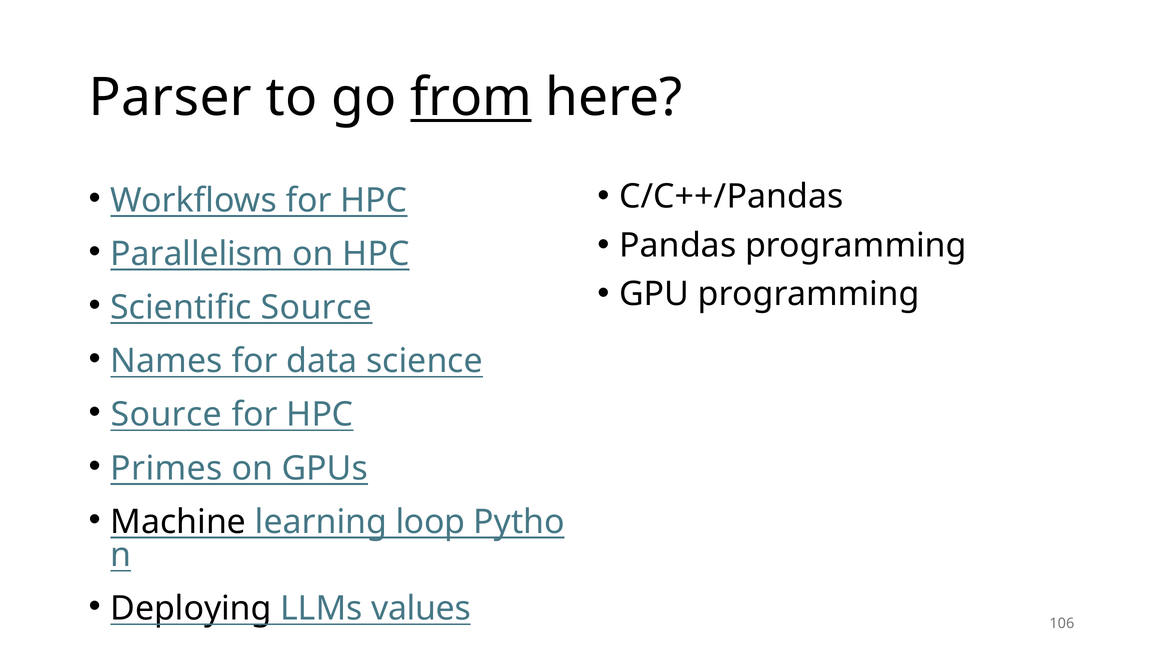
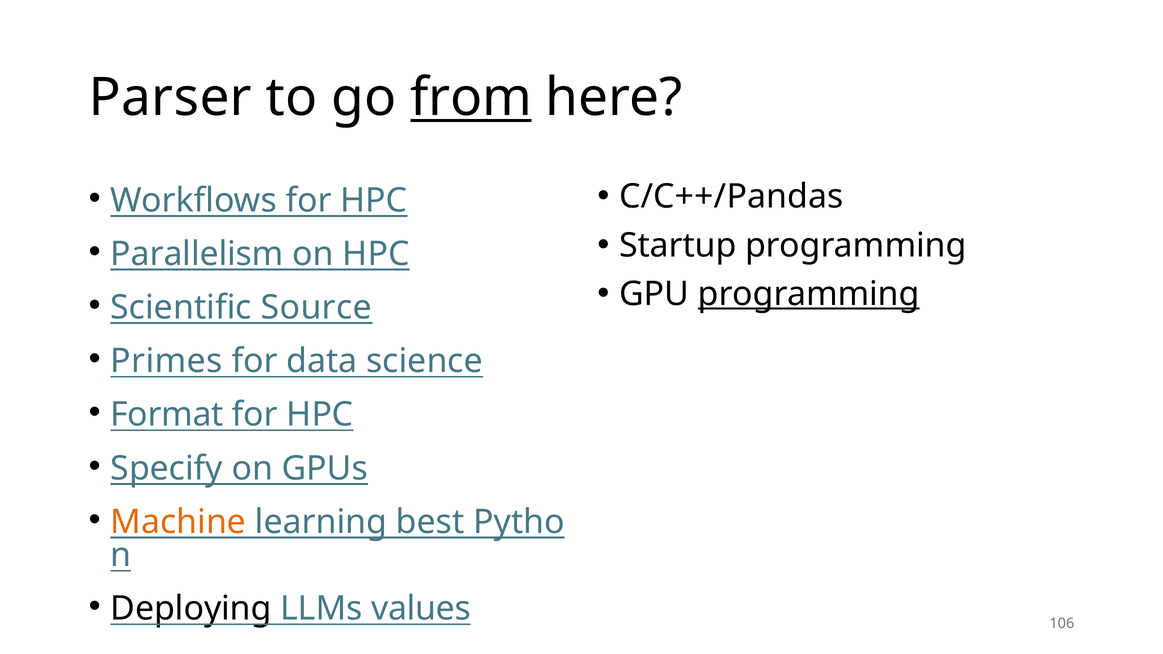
Pandas: Pandas -> Startup
programming at (809, 294) underline: none -> present
Names: Names -> Primes
Source at (166, 415): Source -> Format
Primes: Primes -> Specify
Machine colour: black -> orange
loop: loop -> best
